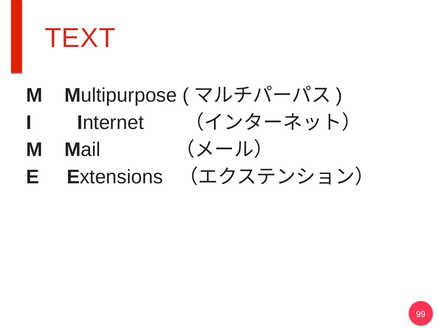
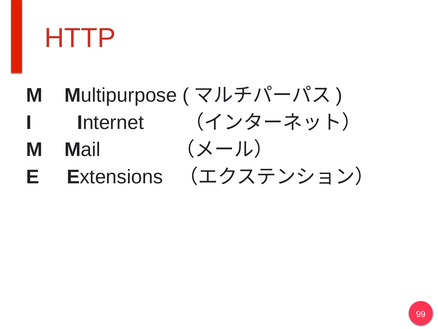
TEXT: TEXT -> HTTP
